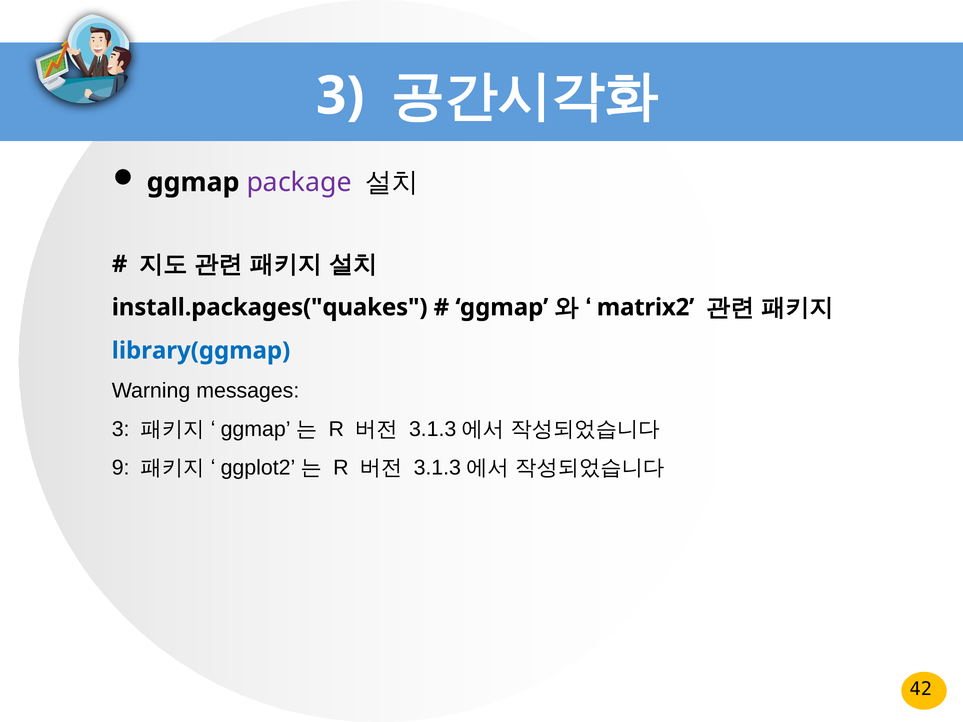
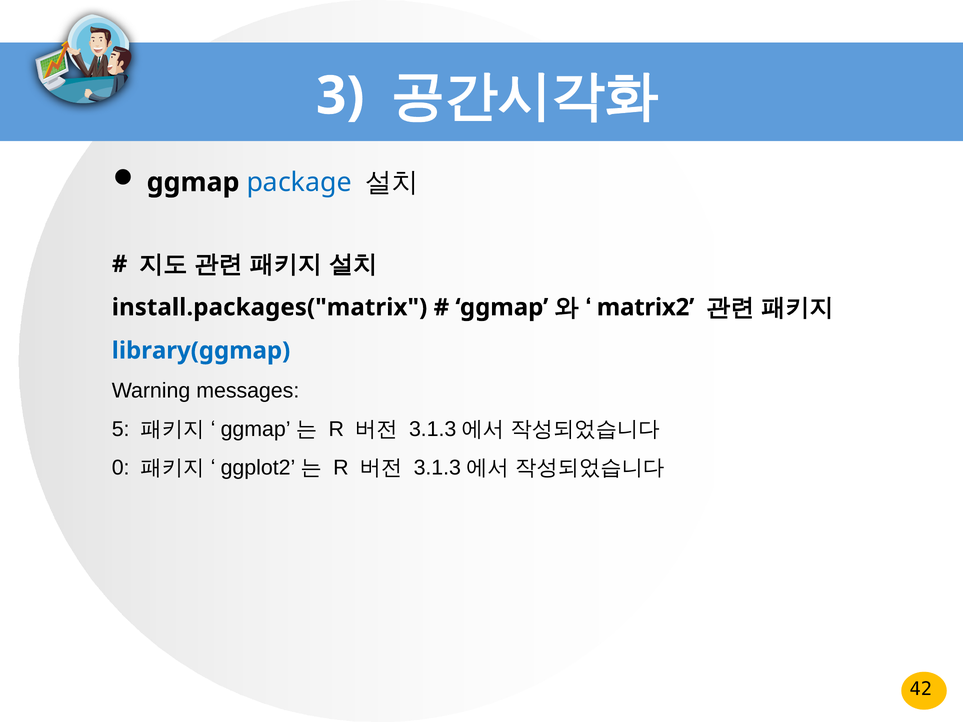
package colour: purple -> blue
install.packages("quakes: install.packages("quakes -> install.packages("matrix
3 at (121, 429): 3 -> 5
9: 9 -> 0
